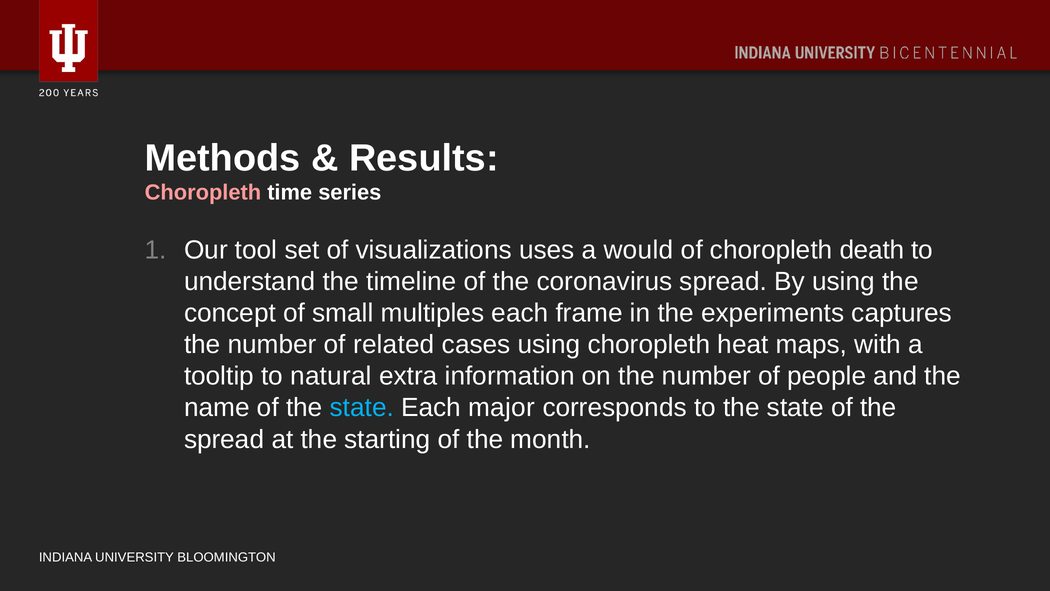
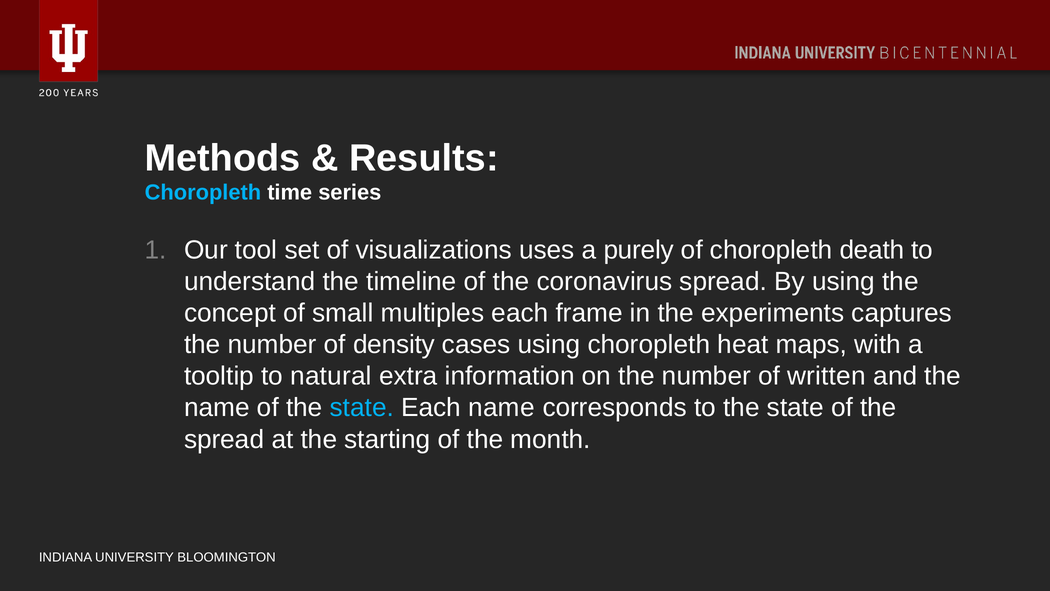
Choropleth at (203, 193) colour: pink -> light blue
would: would -> purely
related: related -> density
people: people -> written
Each major: major -> name
